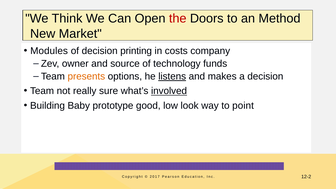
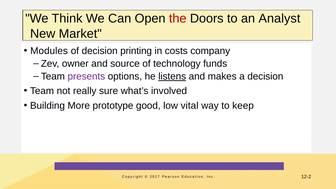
Method: Method -> Analyst
presents colour: orange -> purple
involved underline: present -> none
Baby: Baby -> More
look: look -> vital
point: point -> keep
